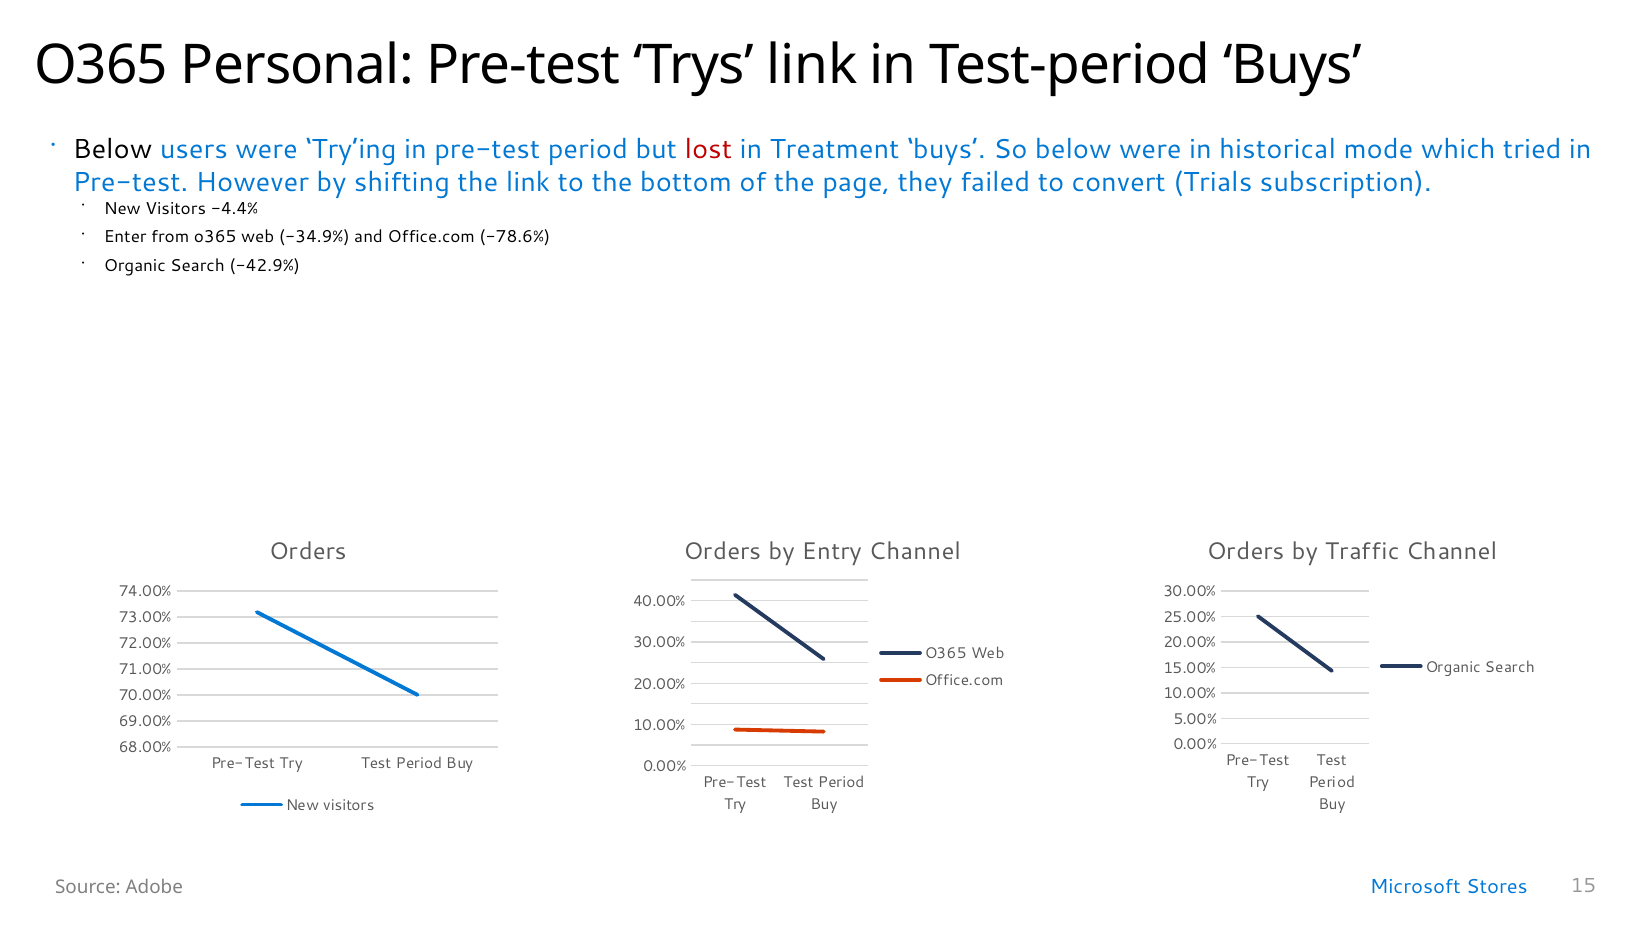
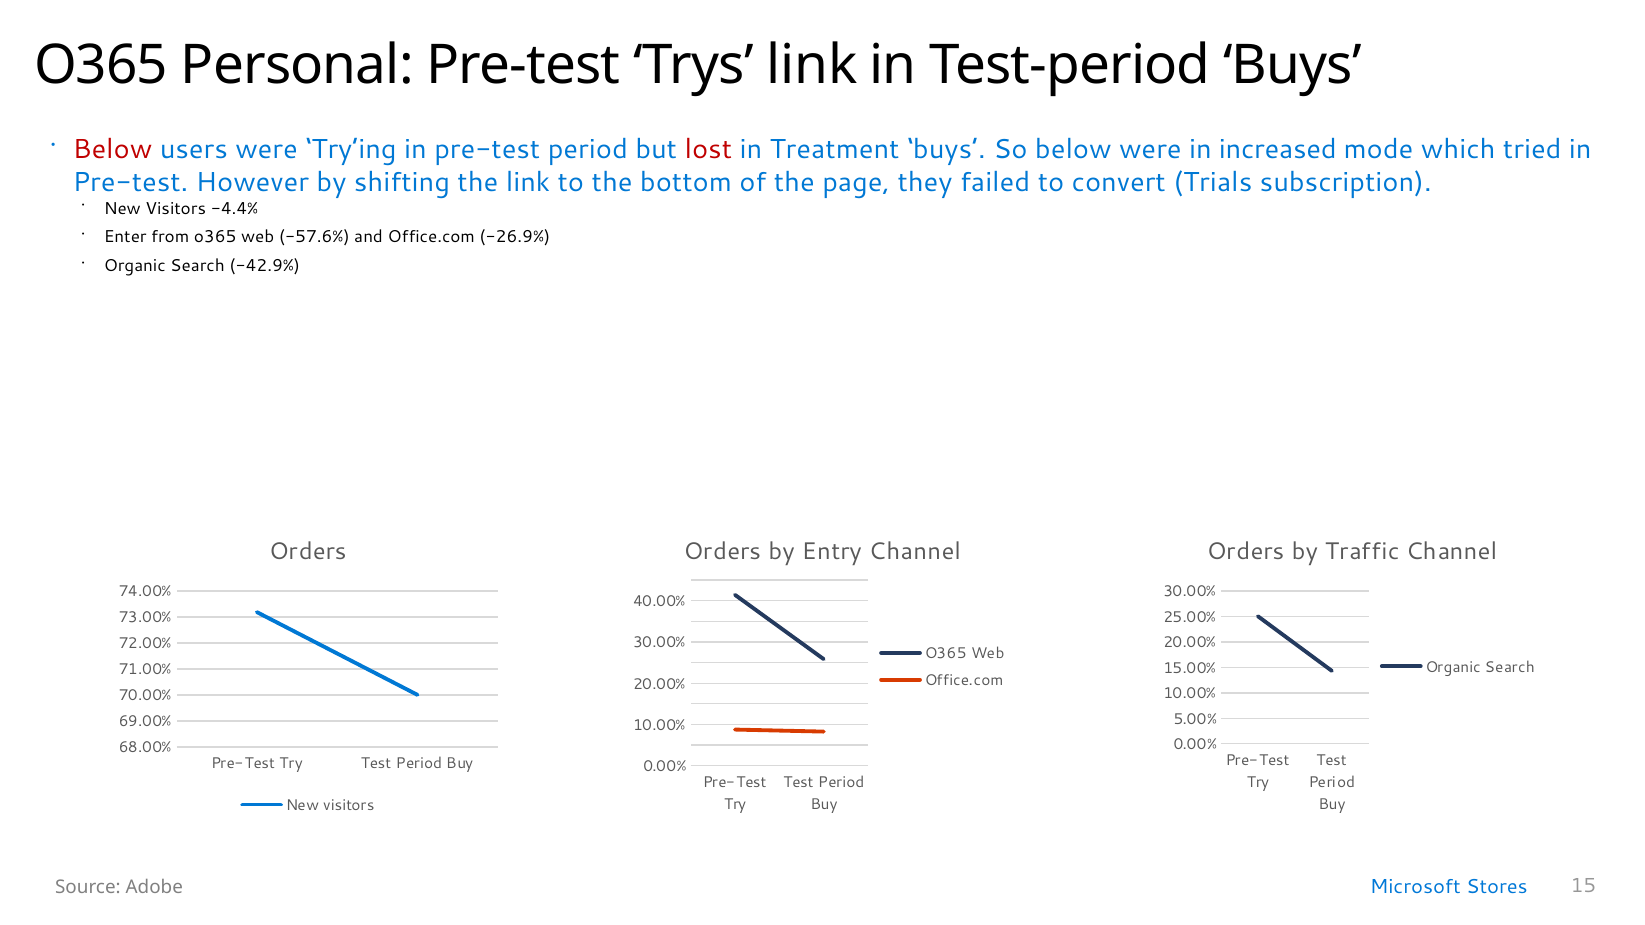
Below at (112, 150) colour: black -> red
historical: historical -> increased
-34.9%: -34.9% -> -57.6%
-78.6%: -78.6% -> -26.9%
